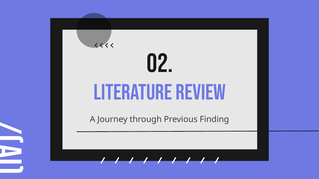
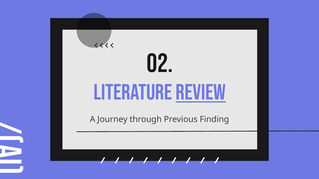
REVIEW underline: none -> present
